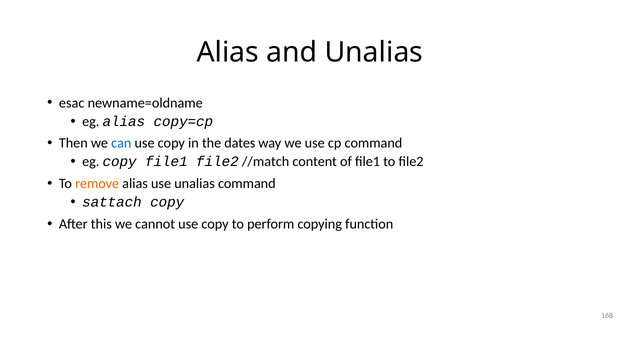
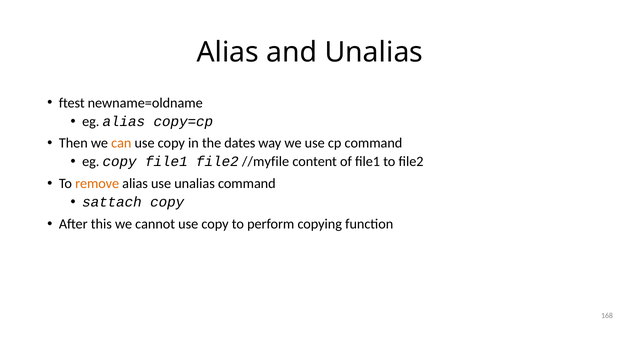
esac: esac -> ftest
can colour: blue -> orange
//match: //match -> //myfile
